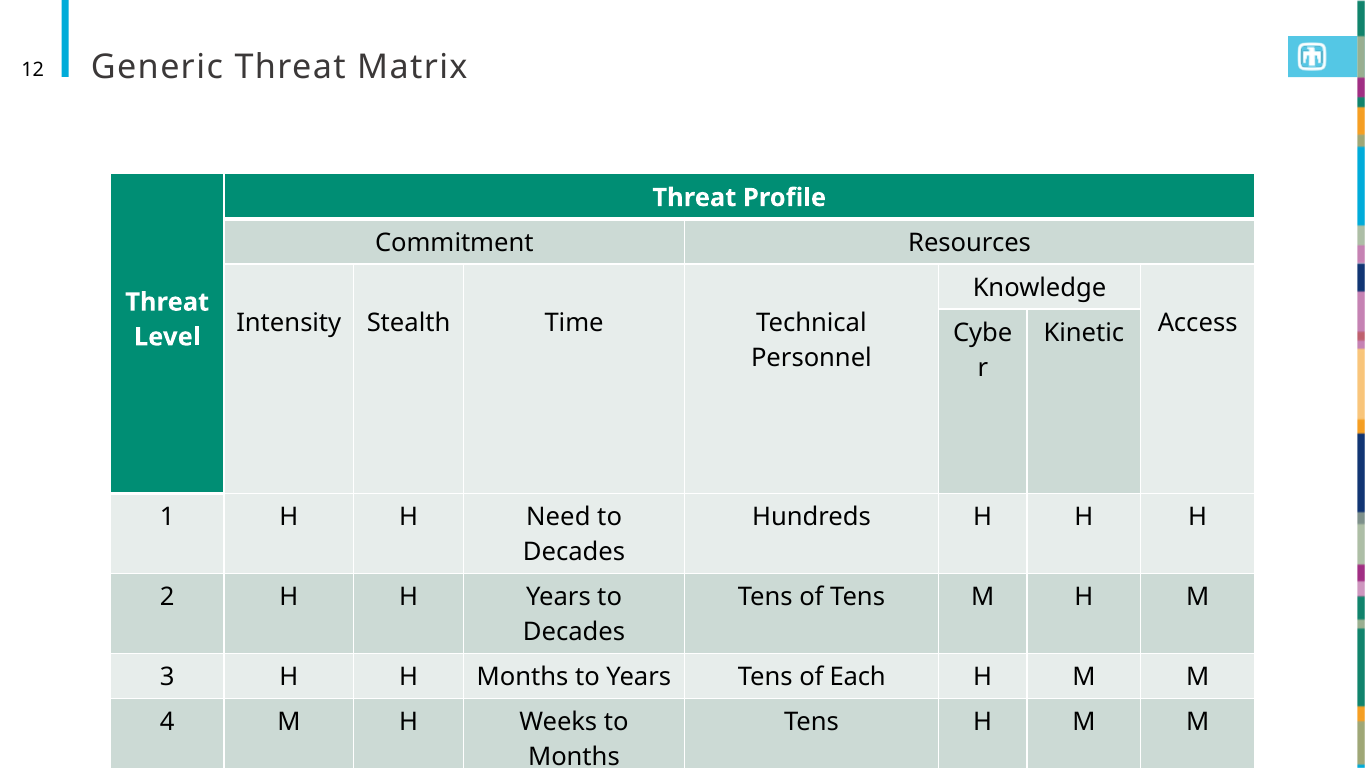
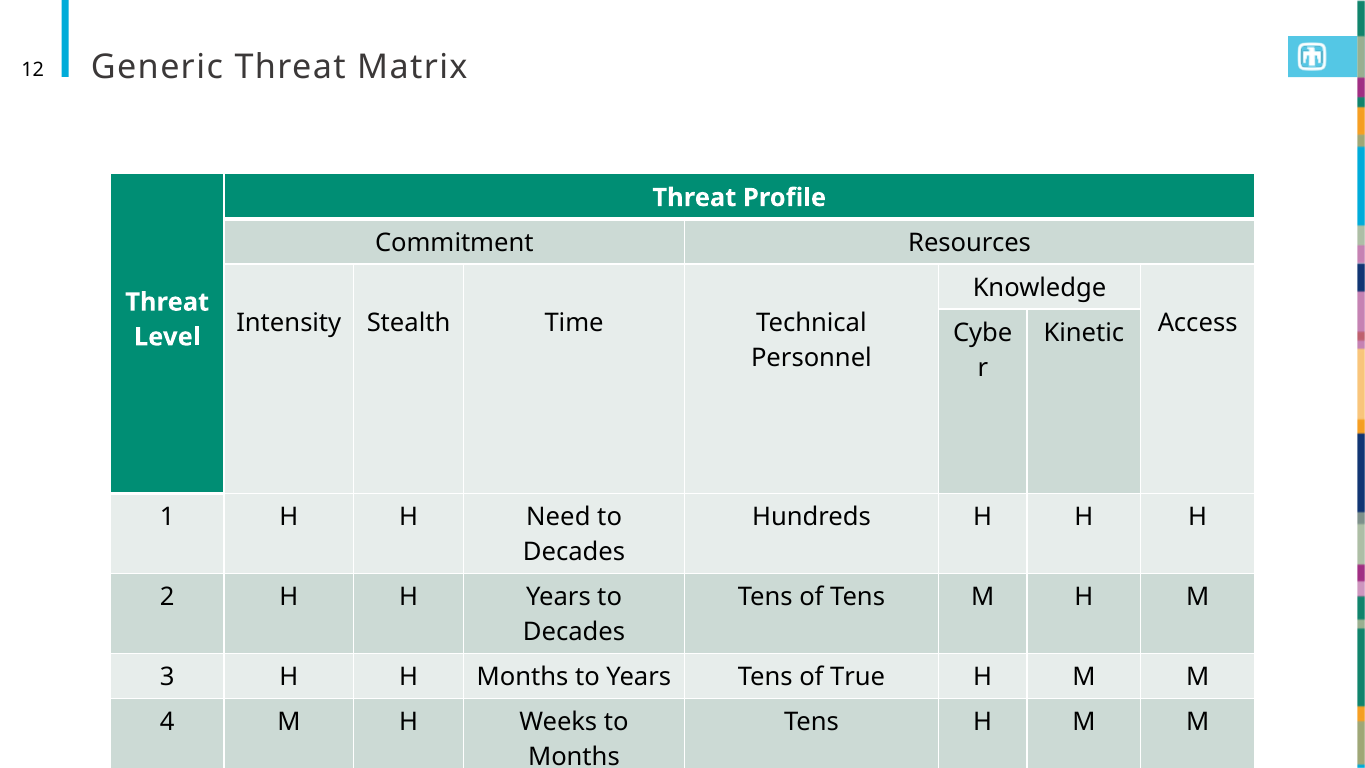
Each: Each -> True
